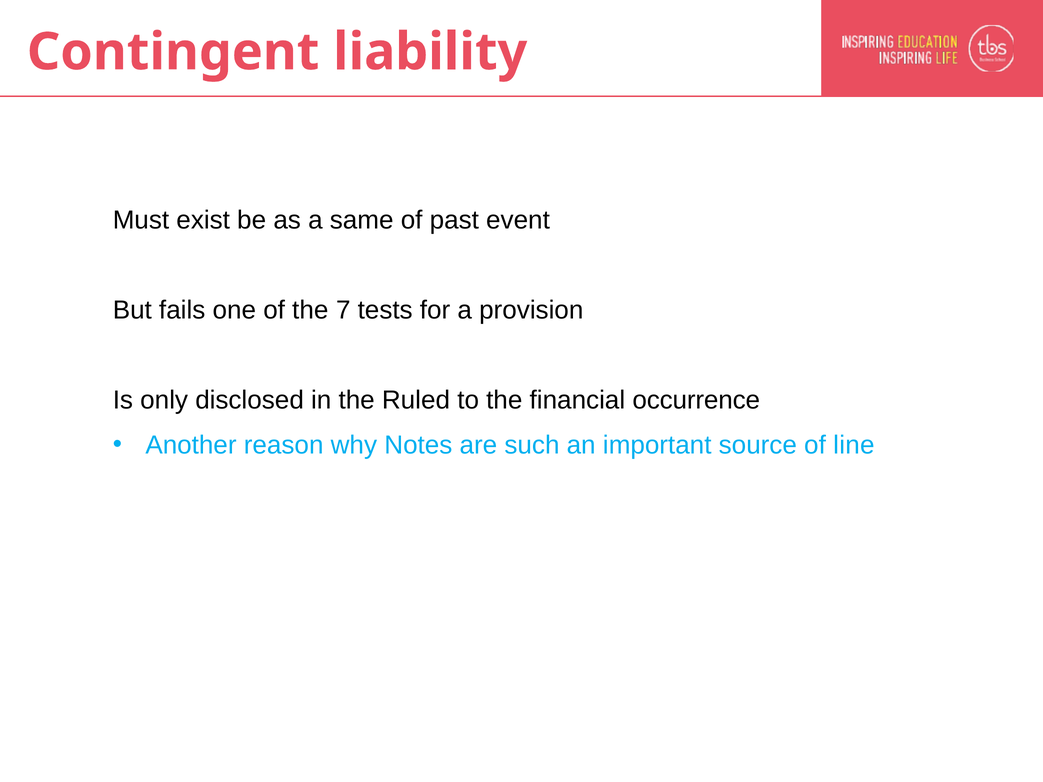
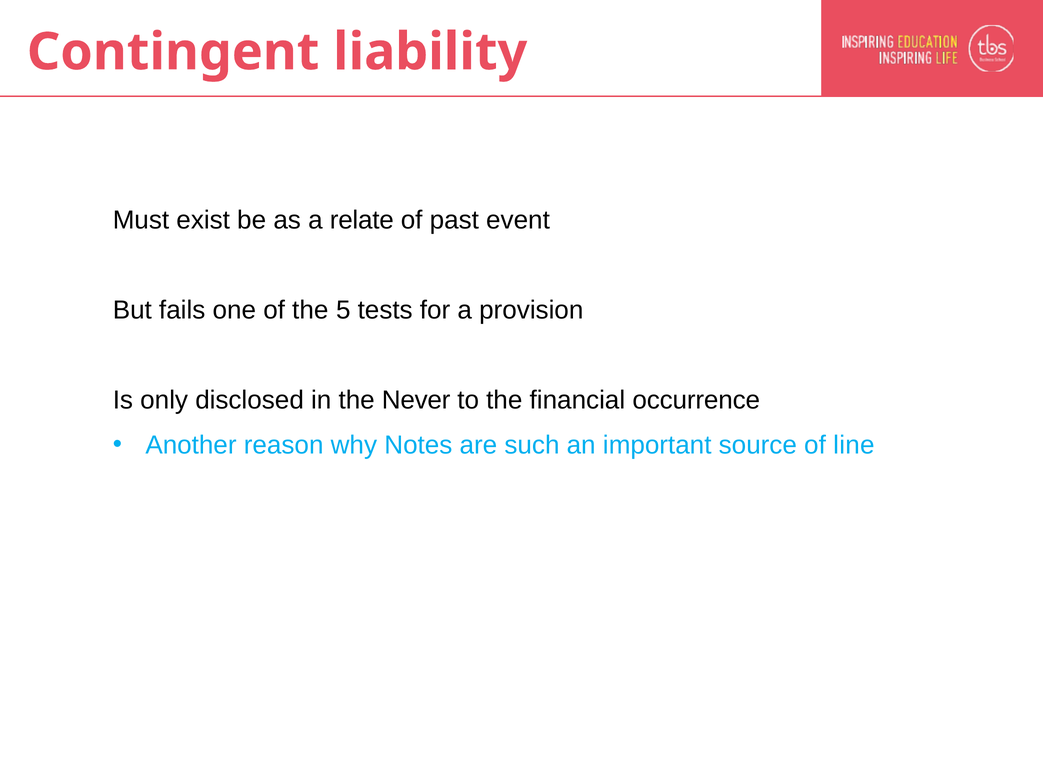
same: same -> relate
7: 7 -> 5
Ruled: Ruled -> Never
